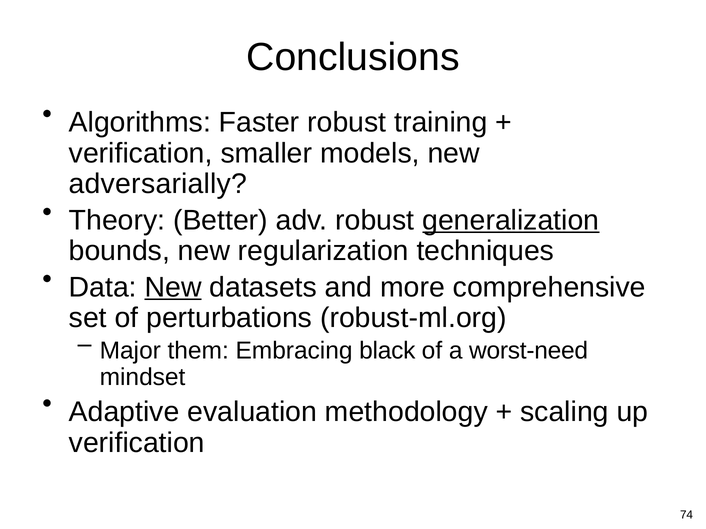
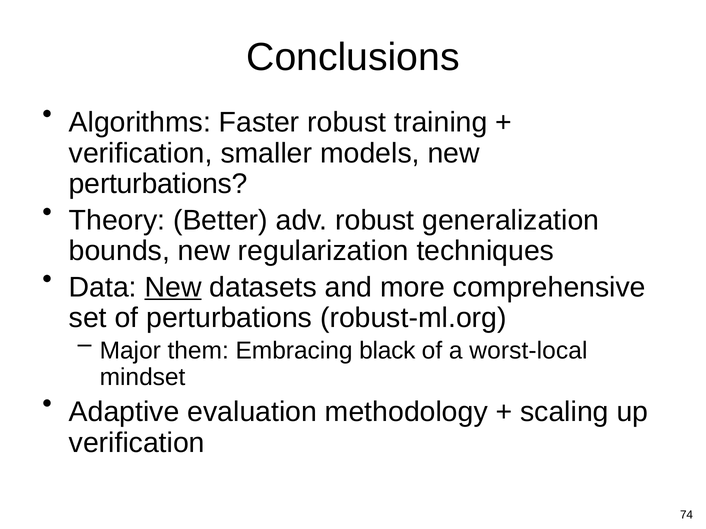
adversarially at (158, 184): adversarially -> perturbations
generalization underline: present -> none
worst-need: worst-need -> worst-local
